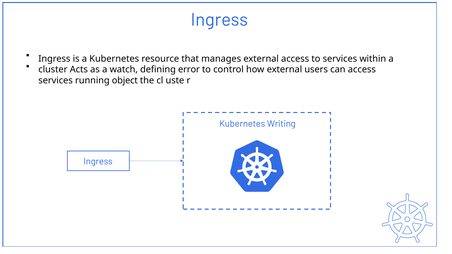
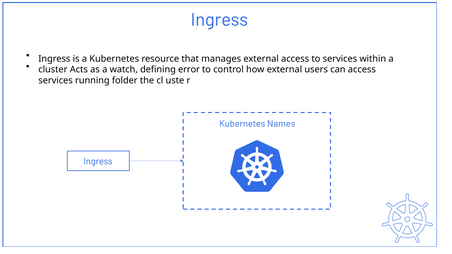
object: object -> folder
Writing: Writing -> Names
